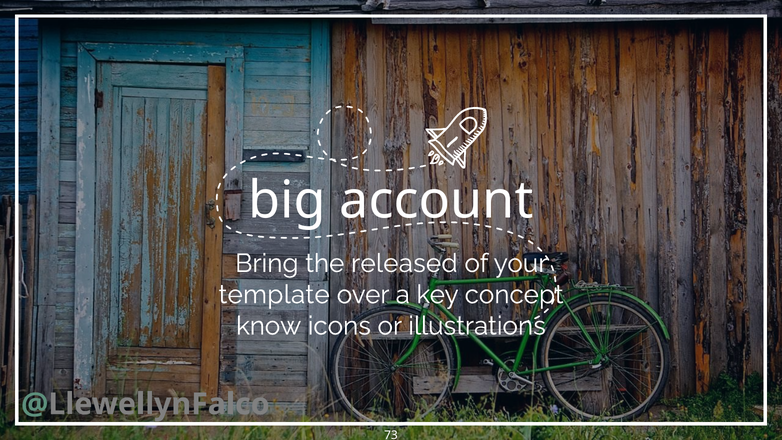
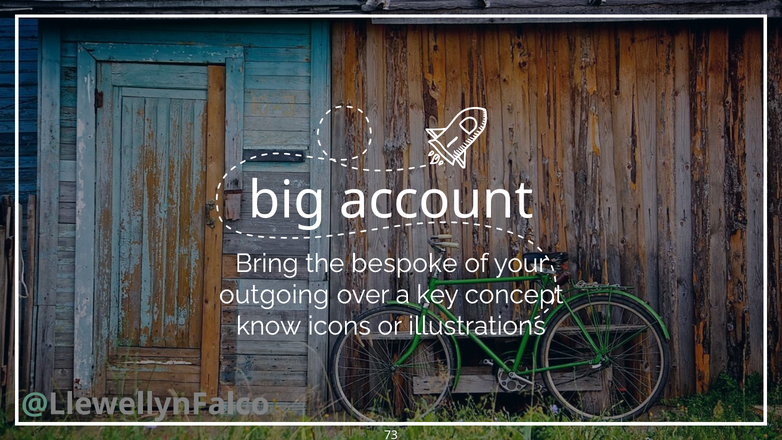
released: released -> bespoke
template: template -> outgoing
